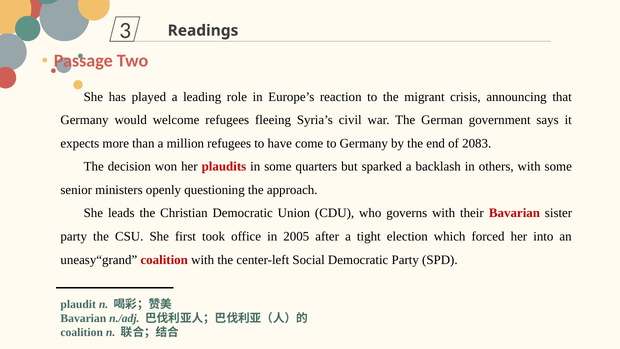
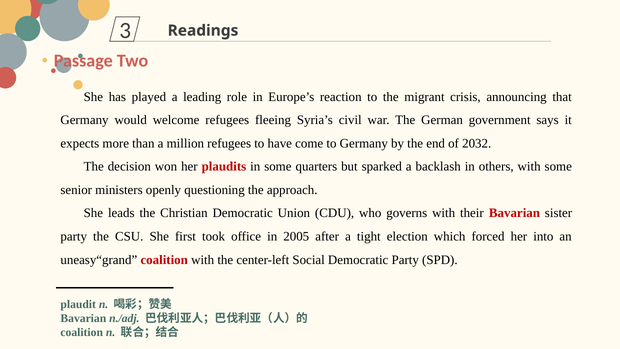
2083: 2083 -> 2032
